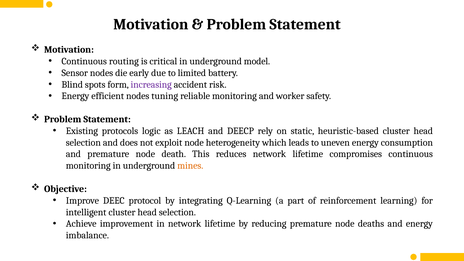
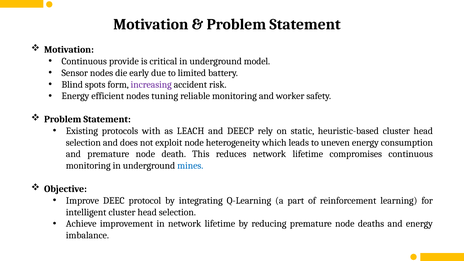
routing: routing -> provide
logic: logic -> with
mines colour: orange -> blue
